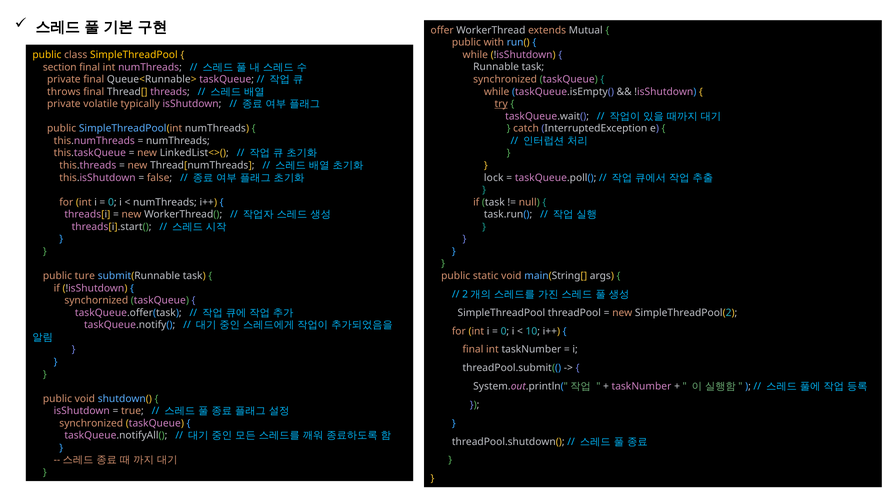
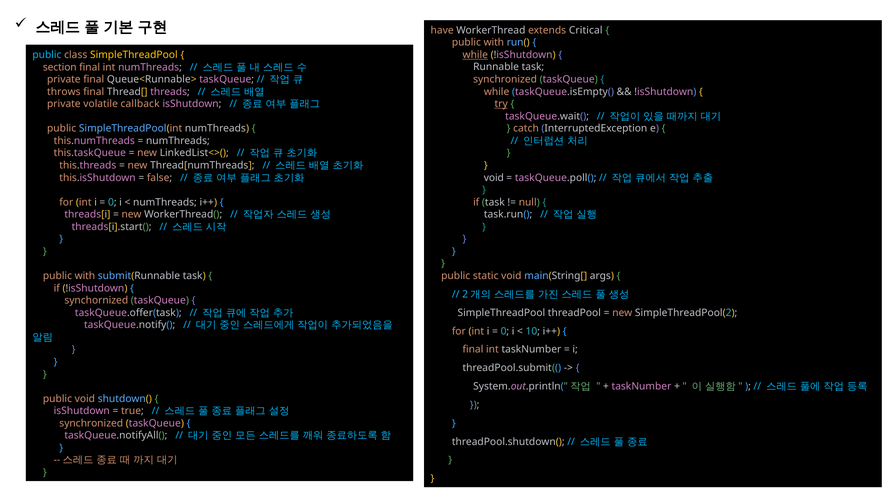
offer: offer -> have
Mutual: Mutual -> Critical
public at (47, 55) colour: yellow -> light blue
while at (475, 55) underline: none -> present
typically: typically -> callback
lock at (494, 178): lock -> void
ture at (85, 276): ture -> with
